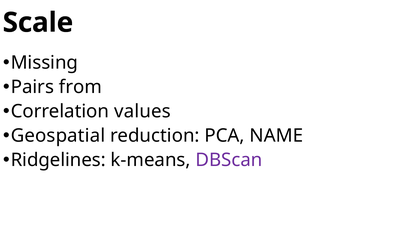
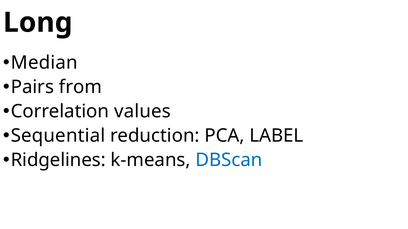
Scale: Scale -> Long
Missing: Missing -> Median
Geospatial: Geospatial -> Sequential
NAME: NAME -> LABEL
DBScan colour: purple -> blue
